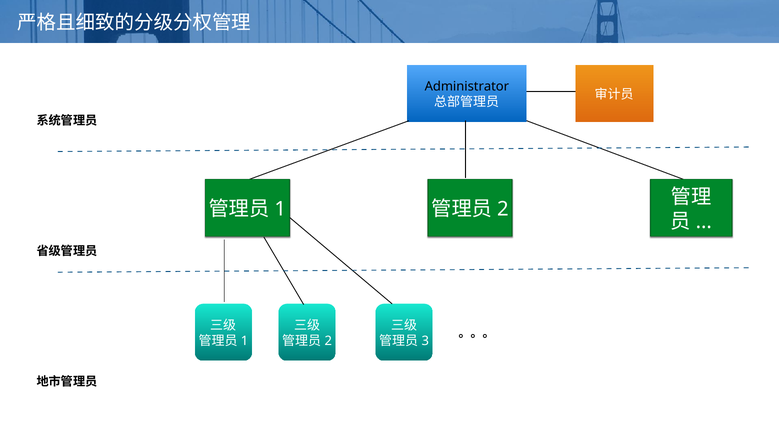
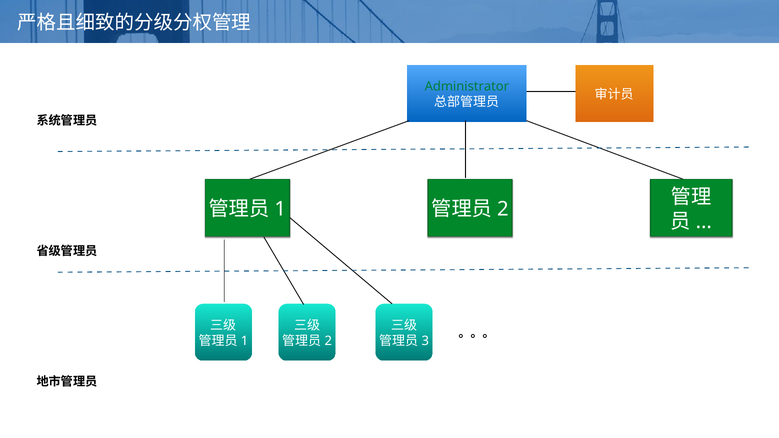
Administrator colour: black -> green
